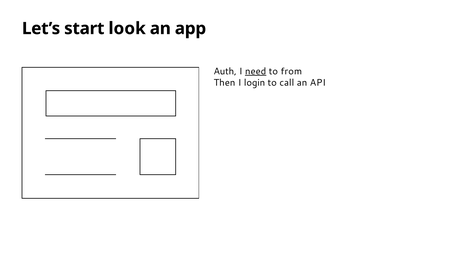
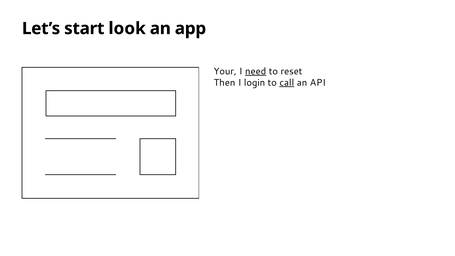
Auth: Auth -> Your
from: from -> reset
call underline: none -> present
